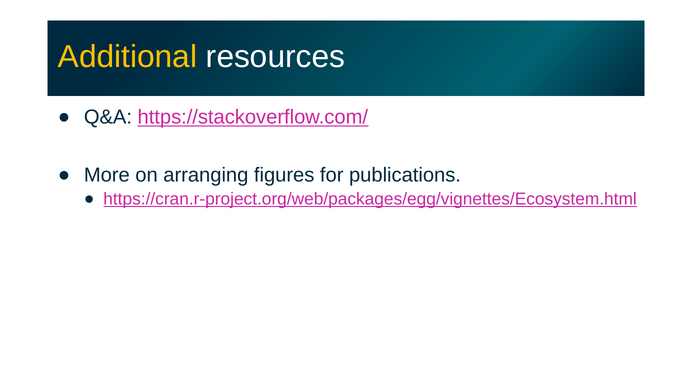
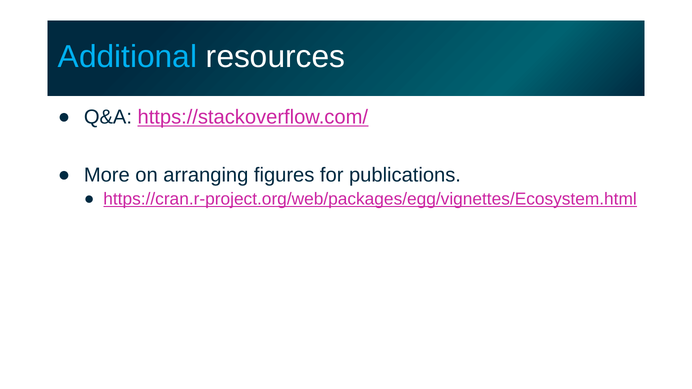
Additional colour: yellow -> light blue
